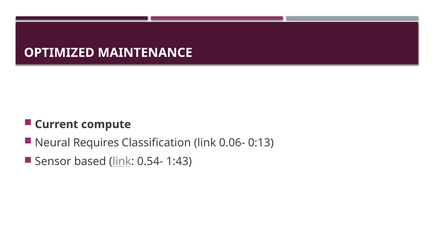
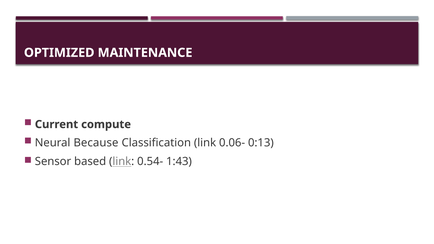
Requires: Requires -> Because
